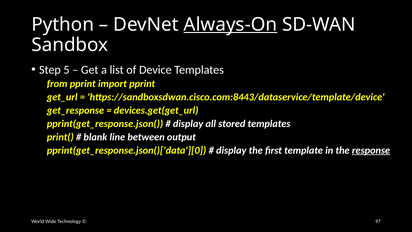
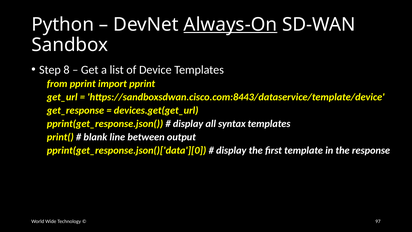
5: 5 -> 8
stored: stored -> syntax
response underline: present -> none
